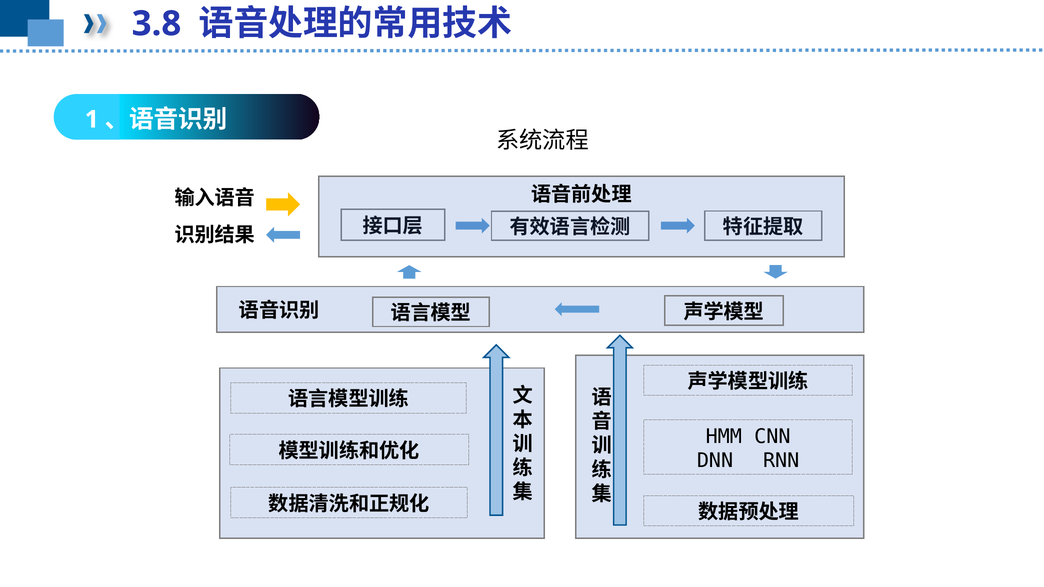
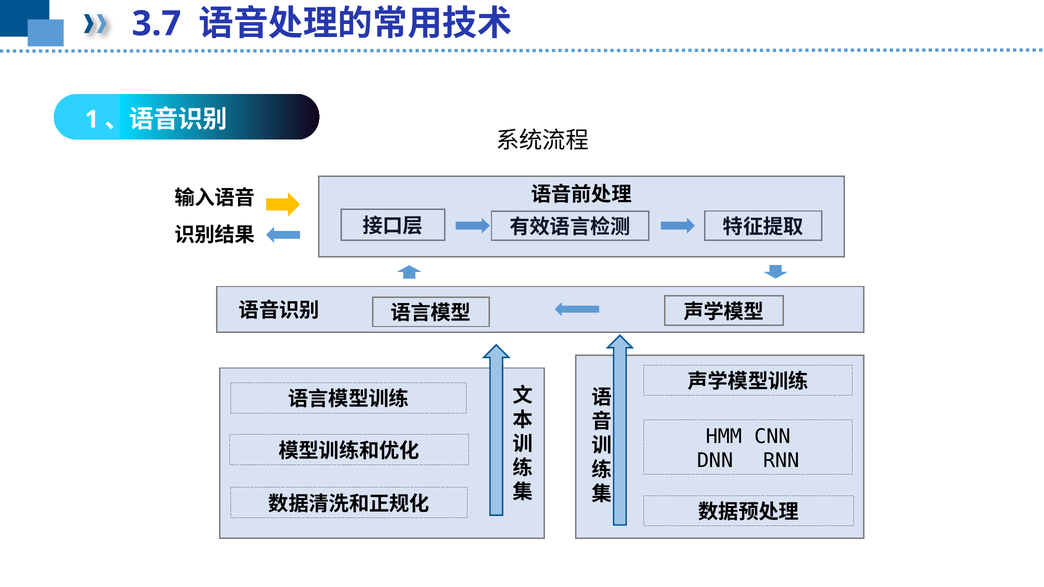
3.8: 3.8 -> 3.7
